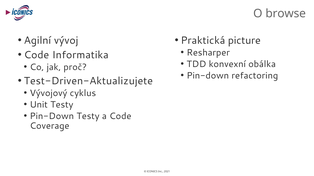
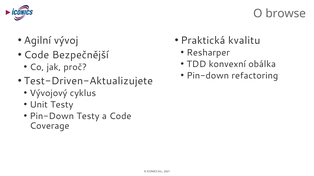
picture: picture -> kvalitu
Informatika: Informatika -> Bezpečnější
